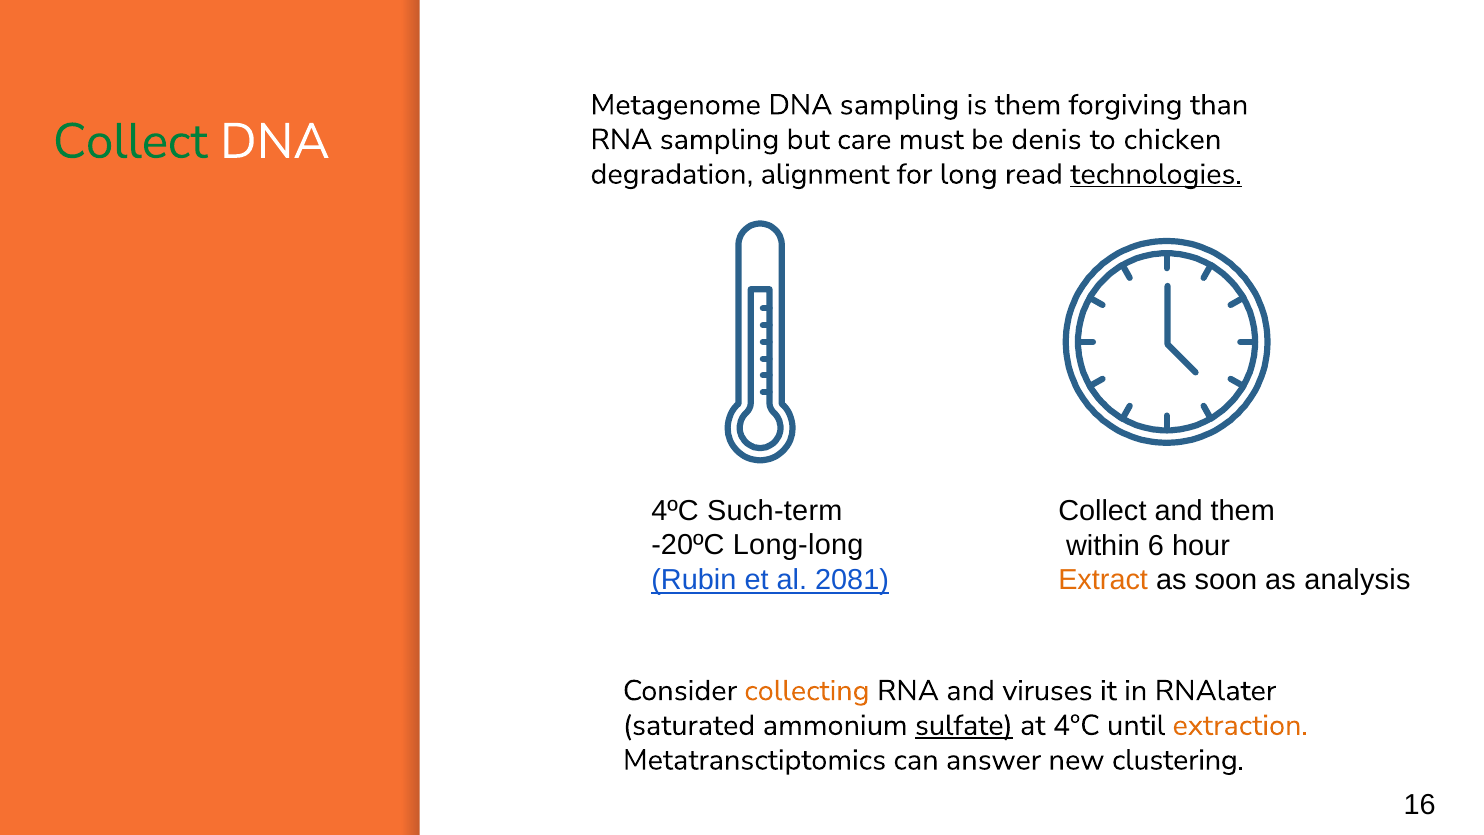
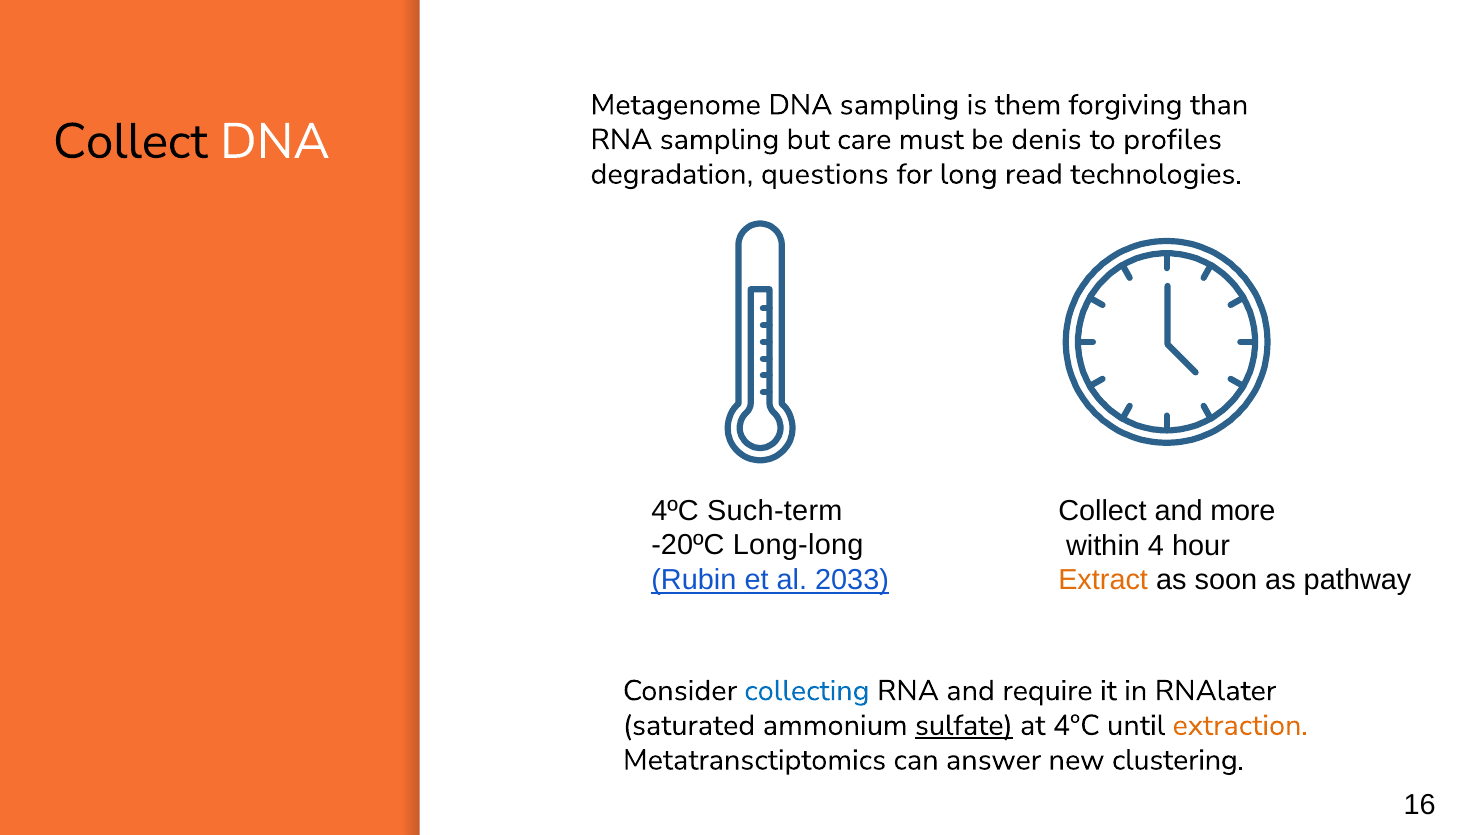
Collect at (130, 141) colour: green -> black
chicken: chicken -> profiles
alignment: alignment -> questions
technologies underline: present -> none
and them: them -> more
6: 6 -> 4
2081: 2081 -> 2033
analysis: analysis -> pathway
collecting colour: orange -> blue
viruses: viruses -> require
